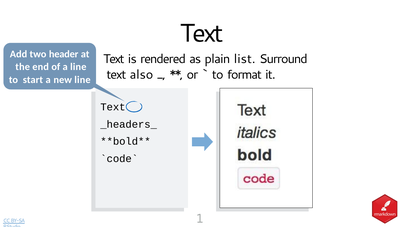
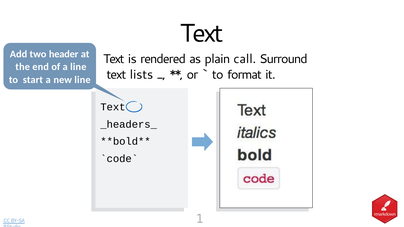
list: list -> call
also: also -> lists
